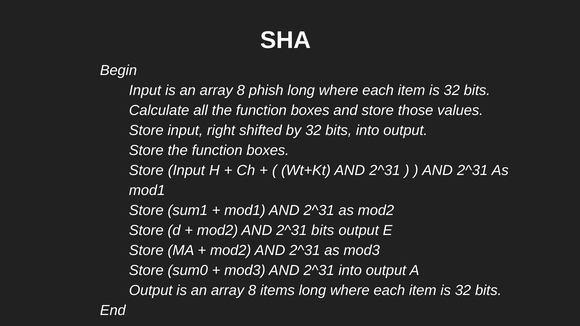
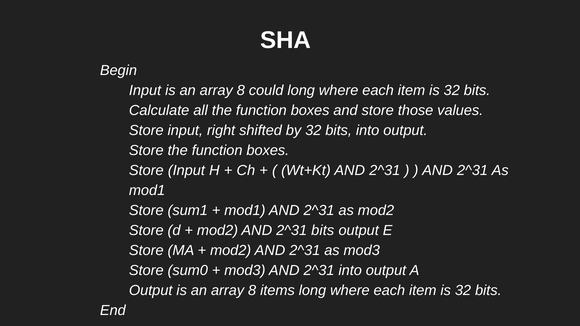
phish: phish -> could
